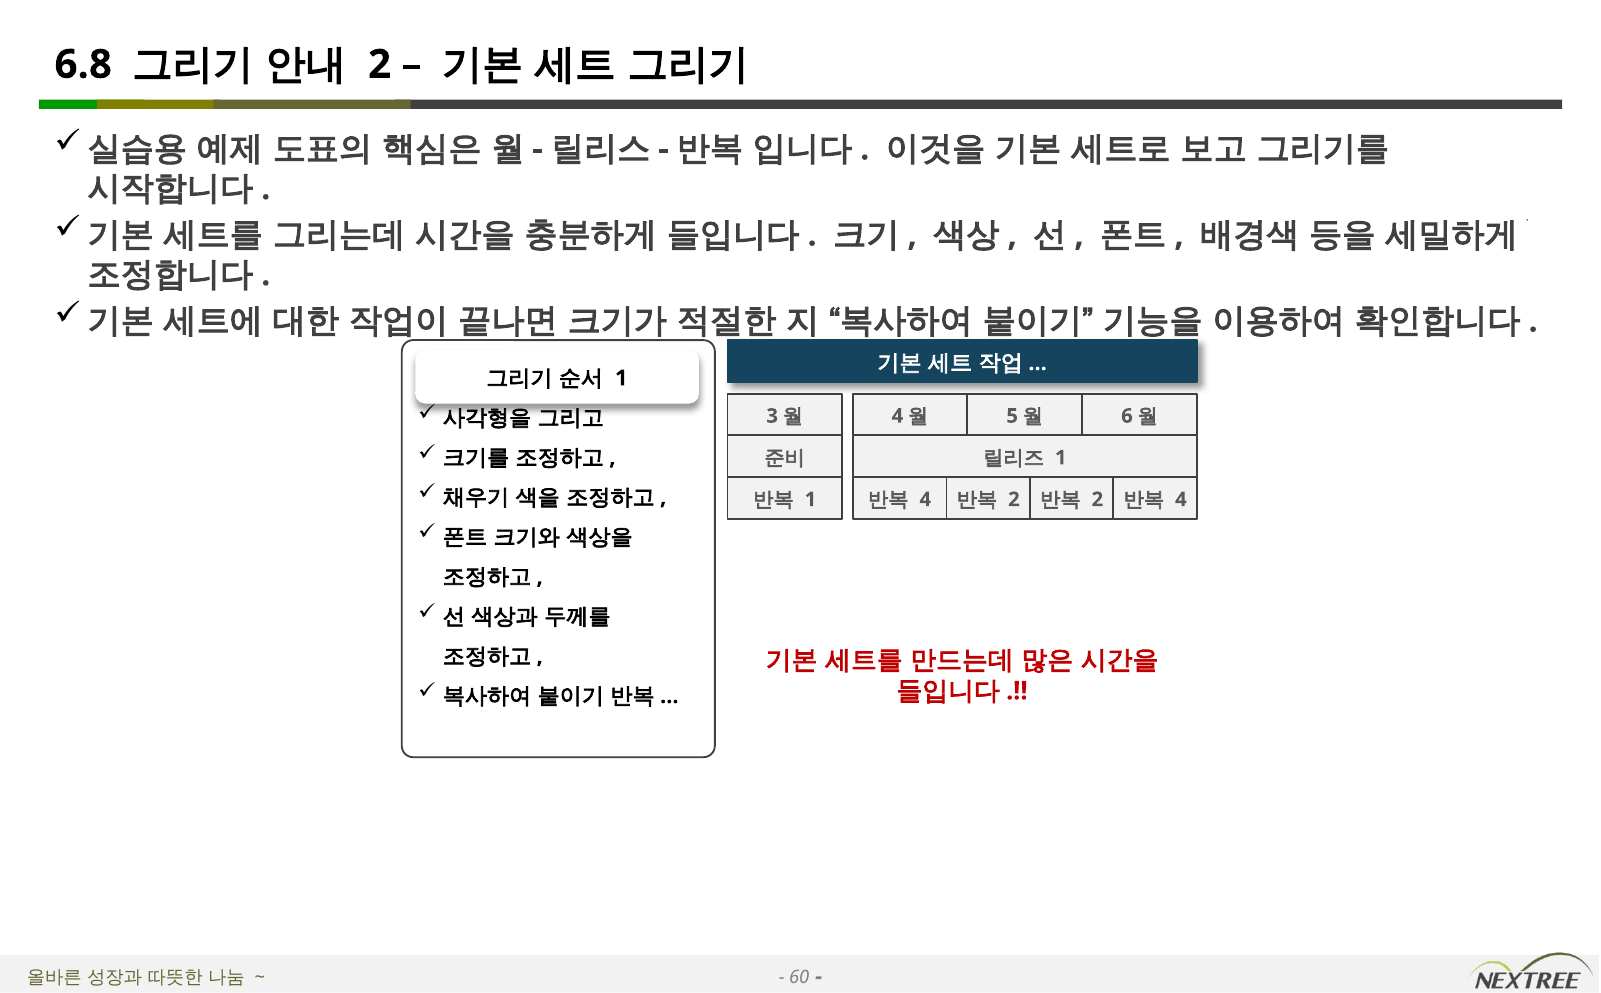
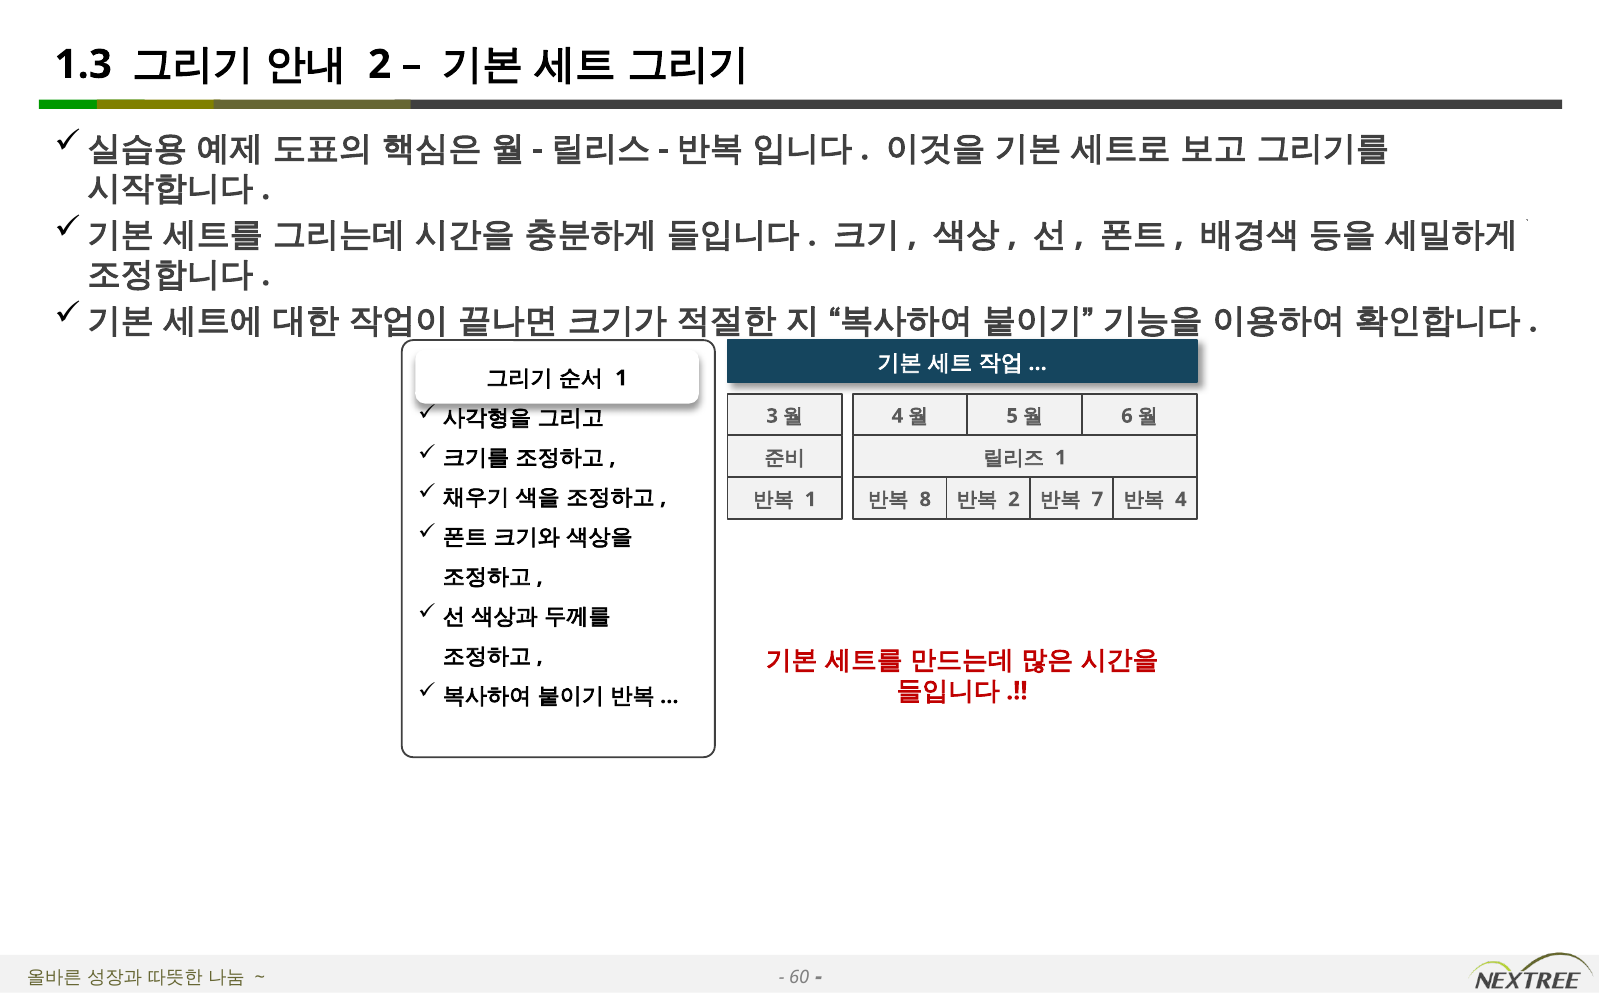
6.8: 6.8 -> 1.3
4 at (925, 500): 4 -> 8
2 at (1097, 500): 2 -> 7
